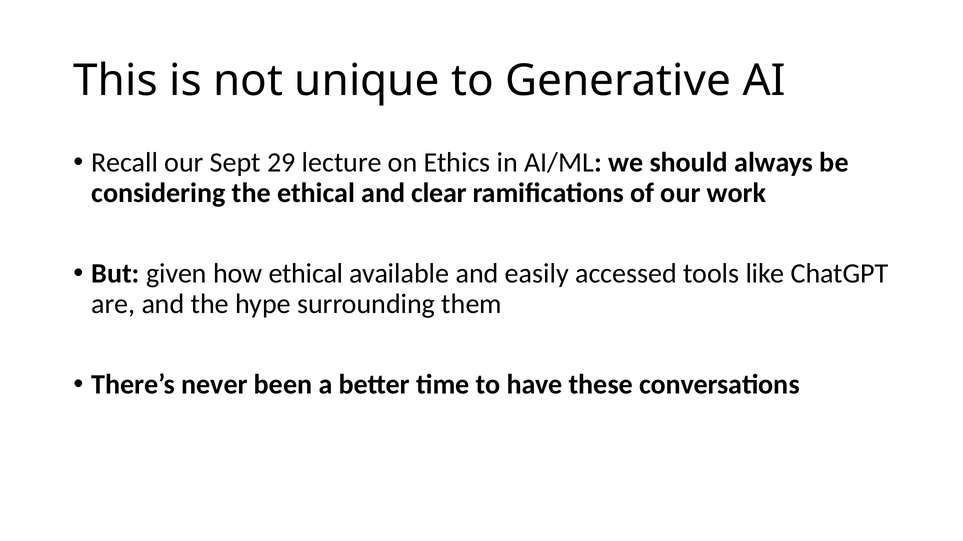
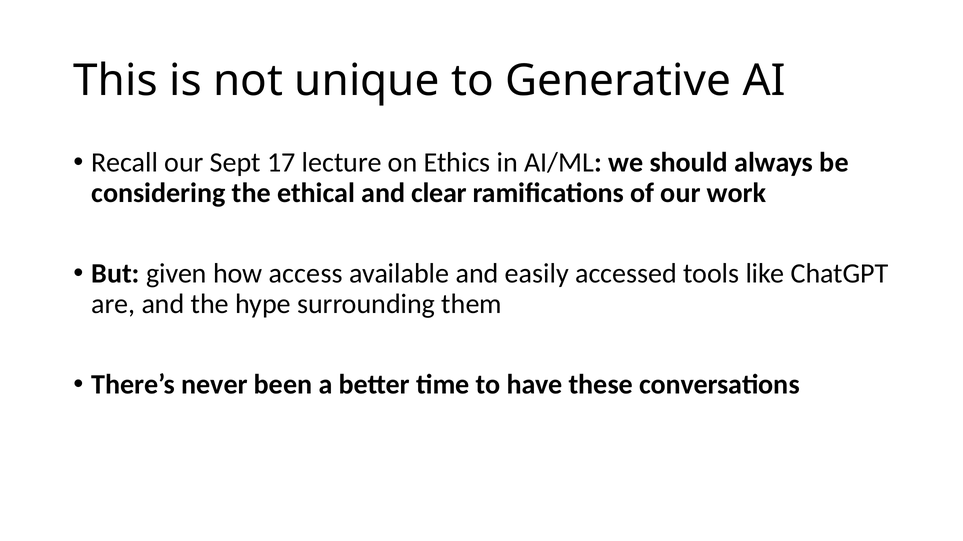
29: 29 -> 17
how ethical: ethical -> access
